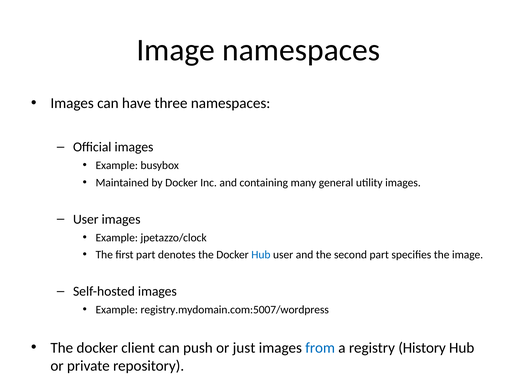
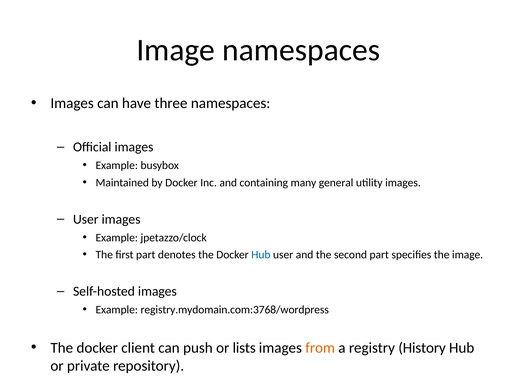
registry.mydomain.com:5007/wordpress: registry.mydomain.com:5007/wordpress -> registry.mydomain.com:3768/wordpress
just: just -> lists
from colour: blue -> orange
